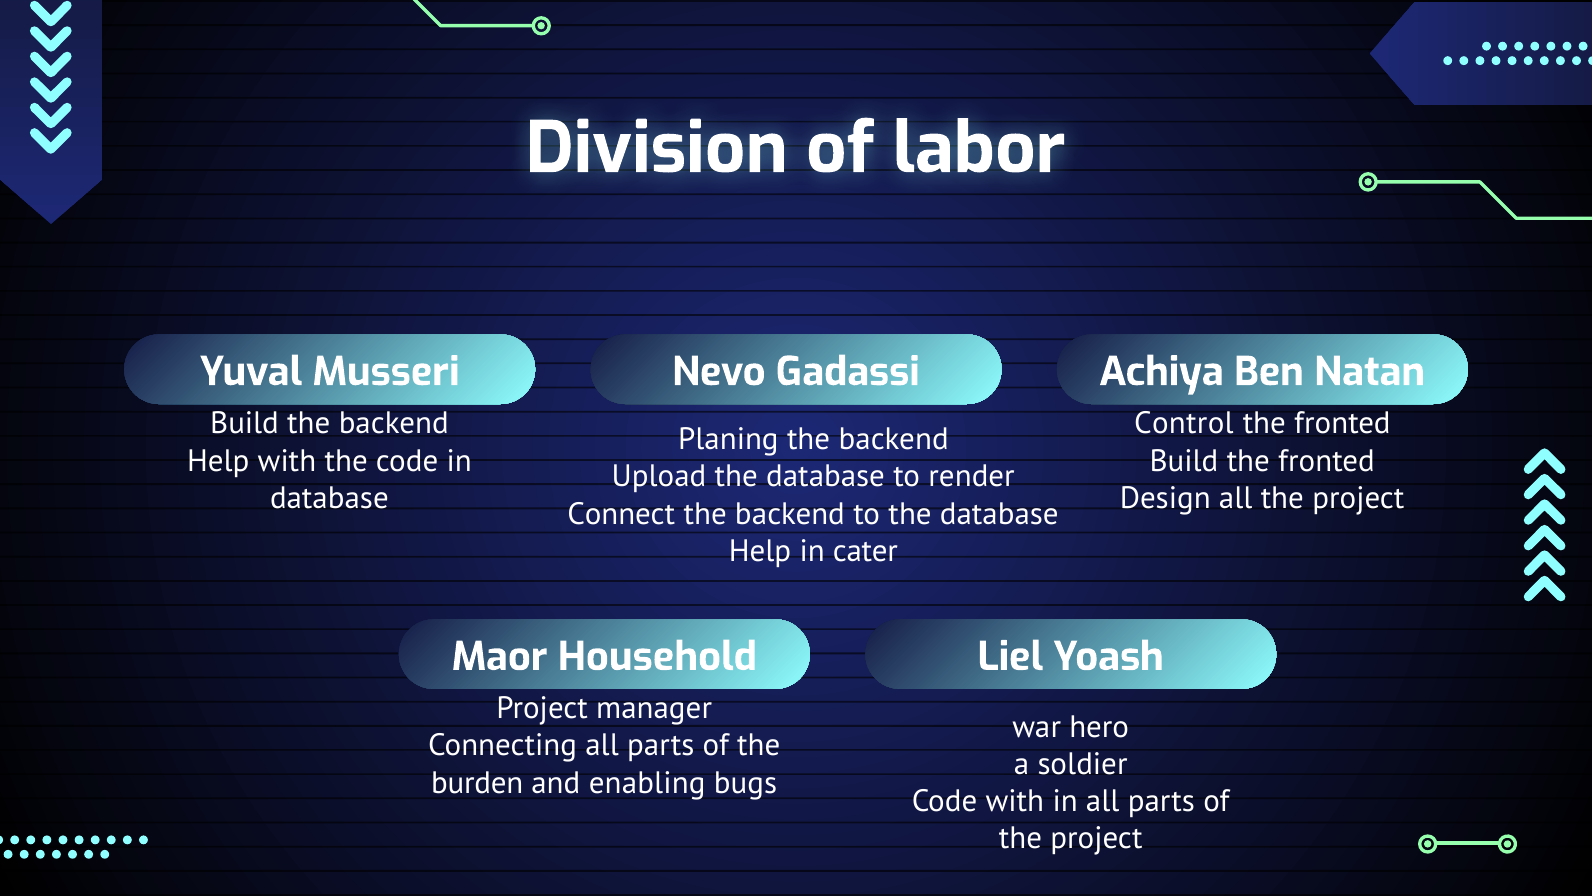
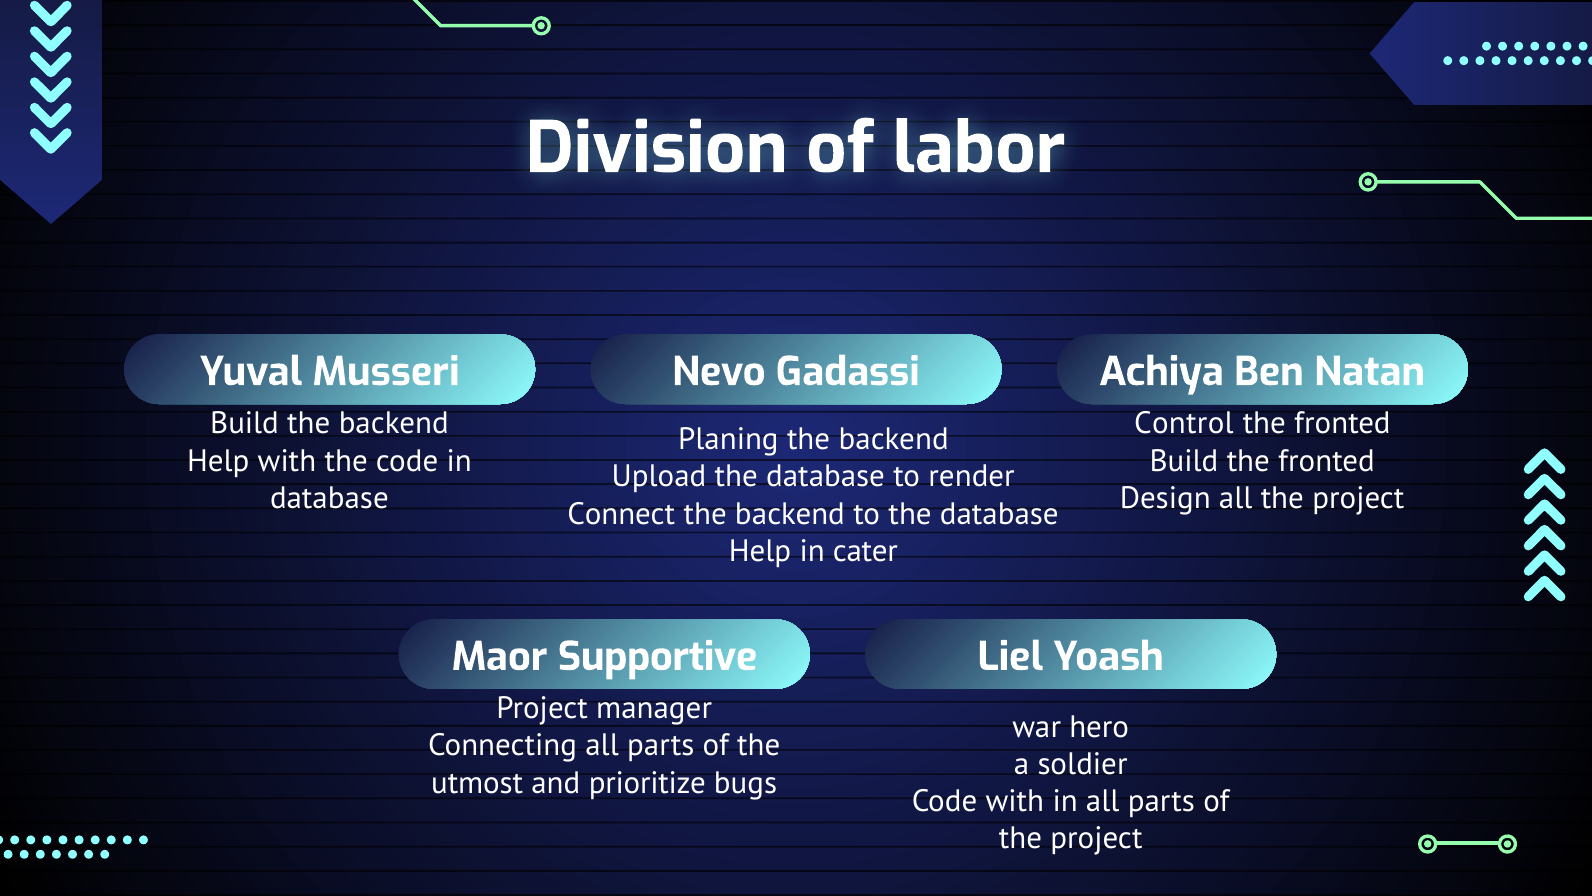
Household: Household -> Supportive
burden: burden -> utmost
enabling: enabling -> prioritize
